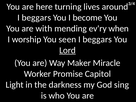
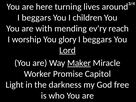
become: become -> children
when: when -> reach
seen: seen -> glory
Maker underline: none -> present
sing: sing -> free
